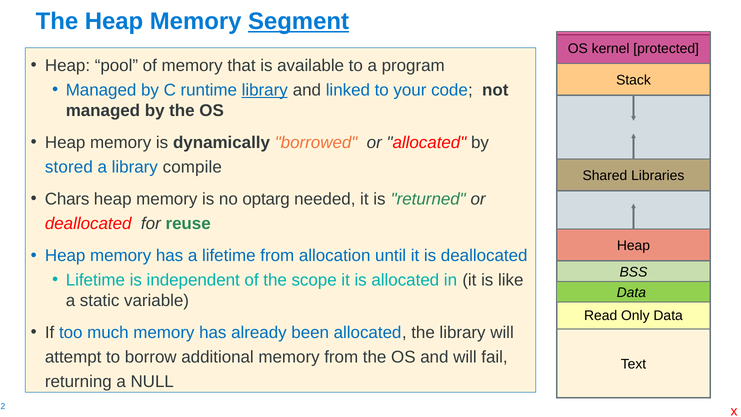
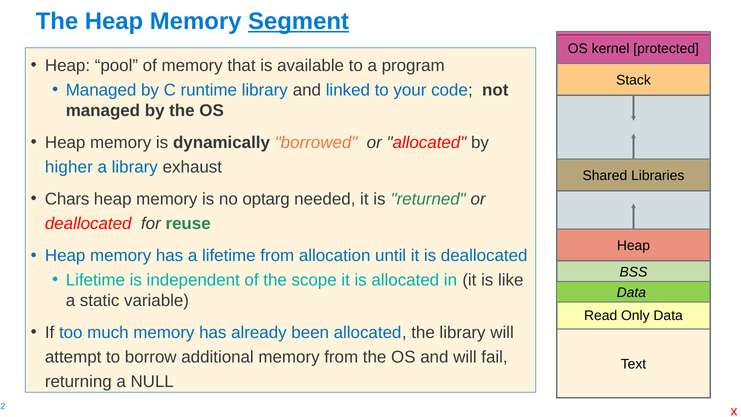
library at (265, 90) underline: present -> none
stored: stored -> higher
compile: compile -> exhaust
